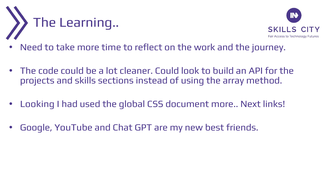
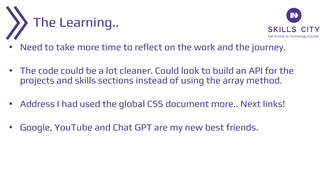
Looking: Looking -> Address
